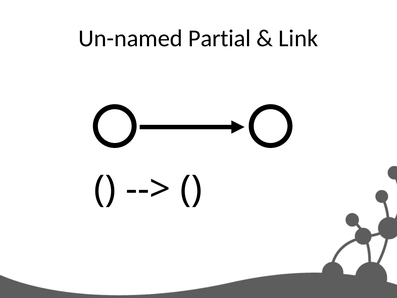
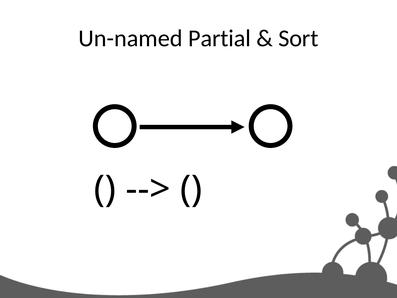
Link: Link -> Sort
